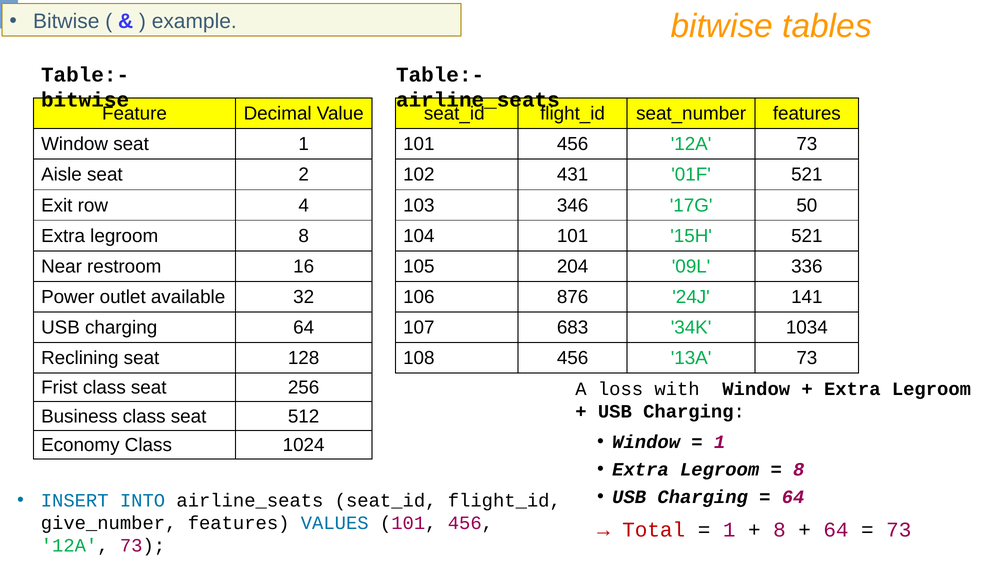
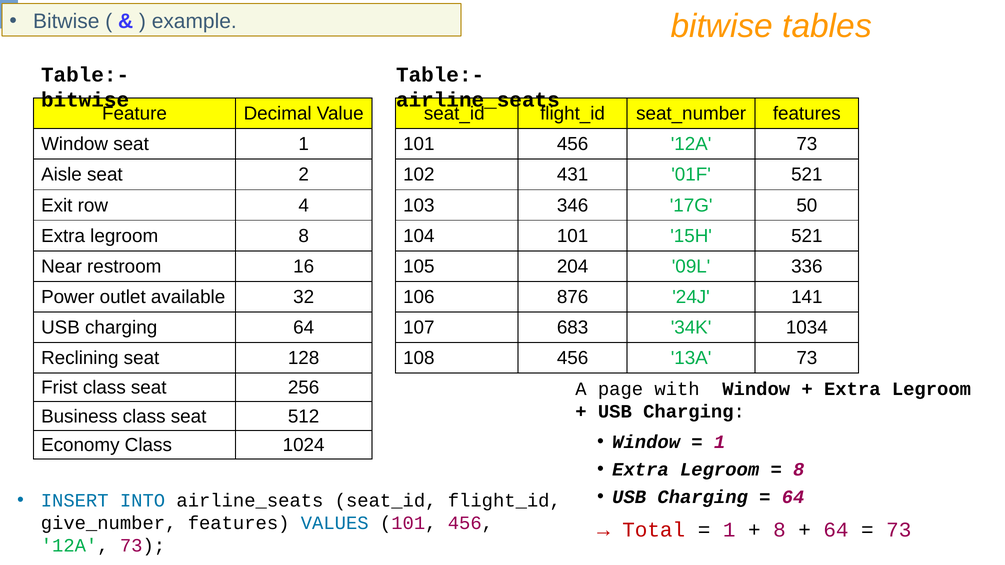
loss: loss -> page
